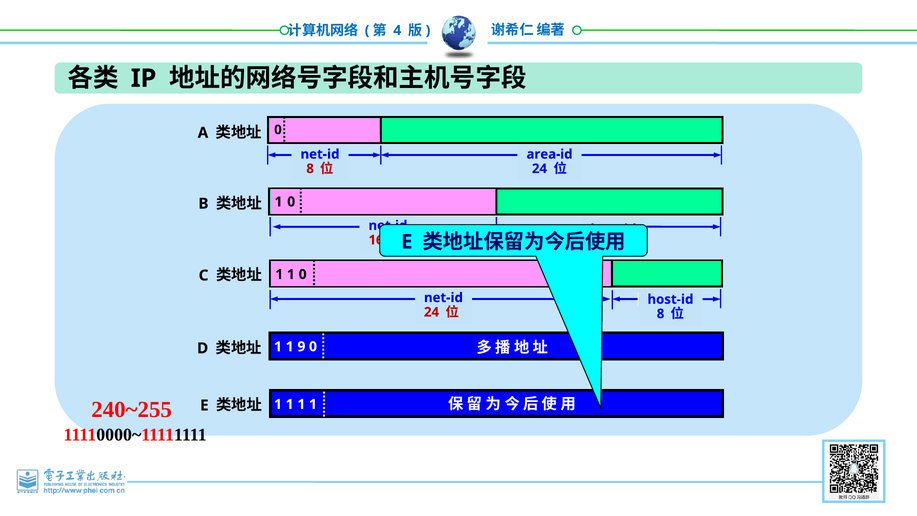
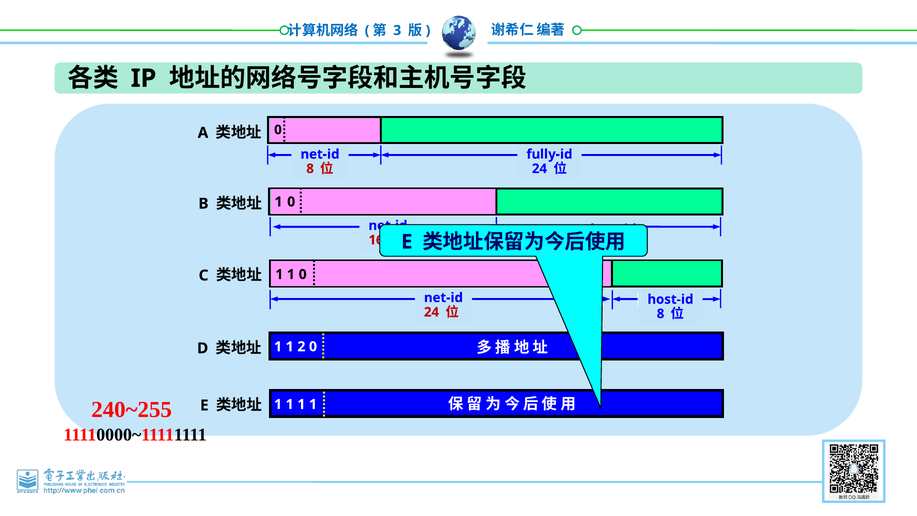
4: 4 -> 3
area-id: area-id -> fully-id
9: 9 -> 2
